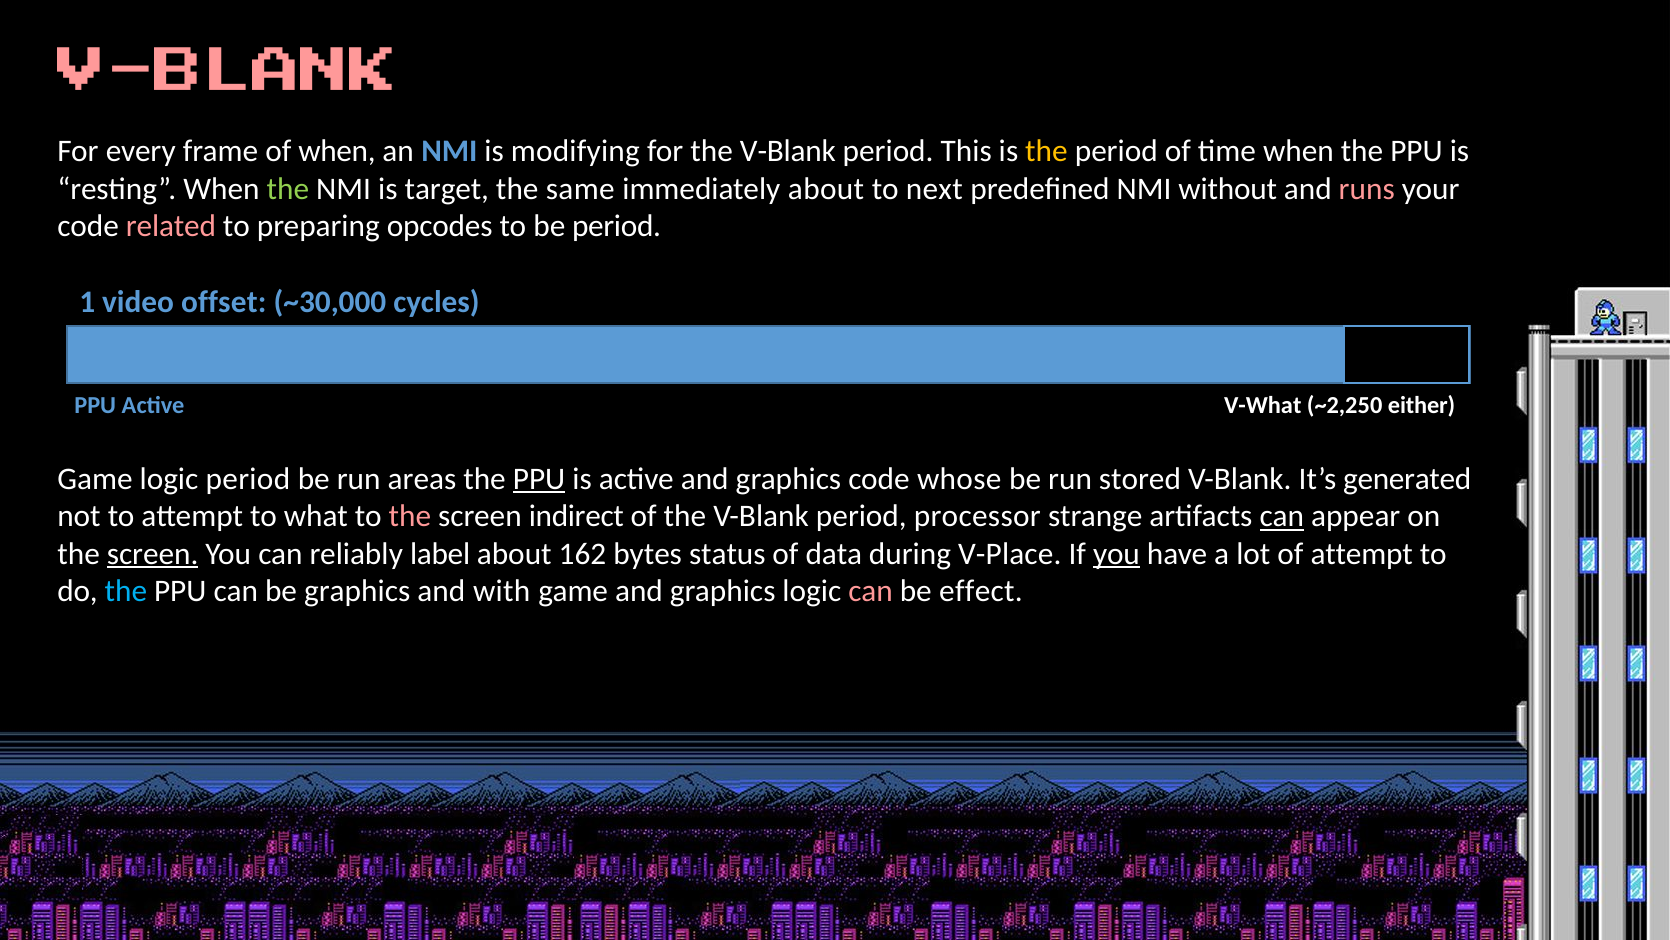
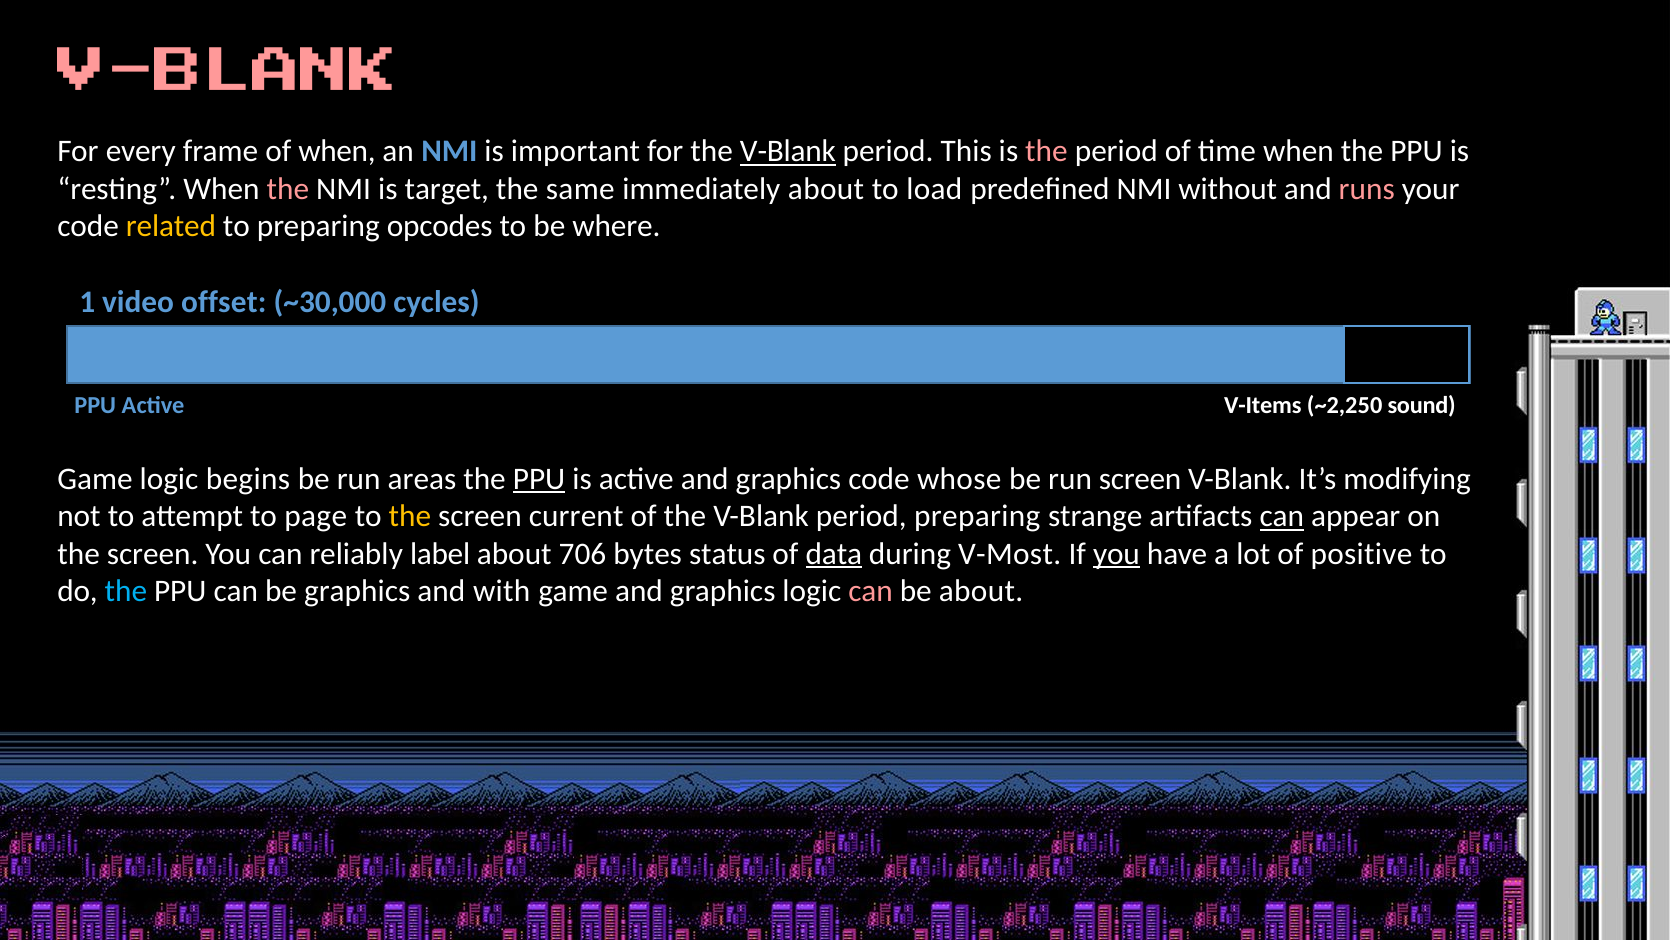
modifying: modifying -> important
V-Blank at (788, 151) underline: none -> present
the at (1046, 151) colour: yellow -> pink
the at (288, 189) colour: light green -> pink
next: next -> load
related colour: pink -> yellow
be period: period -> where
V-What: V-What -> V-Items
either: either -> sound
logic period: period -> begins
run stored: stored -> screen
generated: generated -> modifying
what: what -> page
the at (410, 516) colour: pink -> yellow
indirect: indirect -> current
period processor: processor -> preparing
screen at (153, 554) underline: present -> none
162: 162 -> 706
data underline: none -> present
V-Place: V-Place -> V-Most
of attempt: attempt -> positive
be effect: effect -> about
